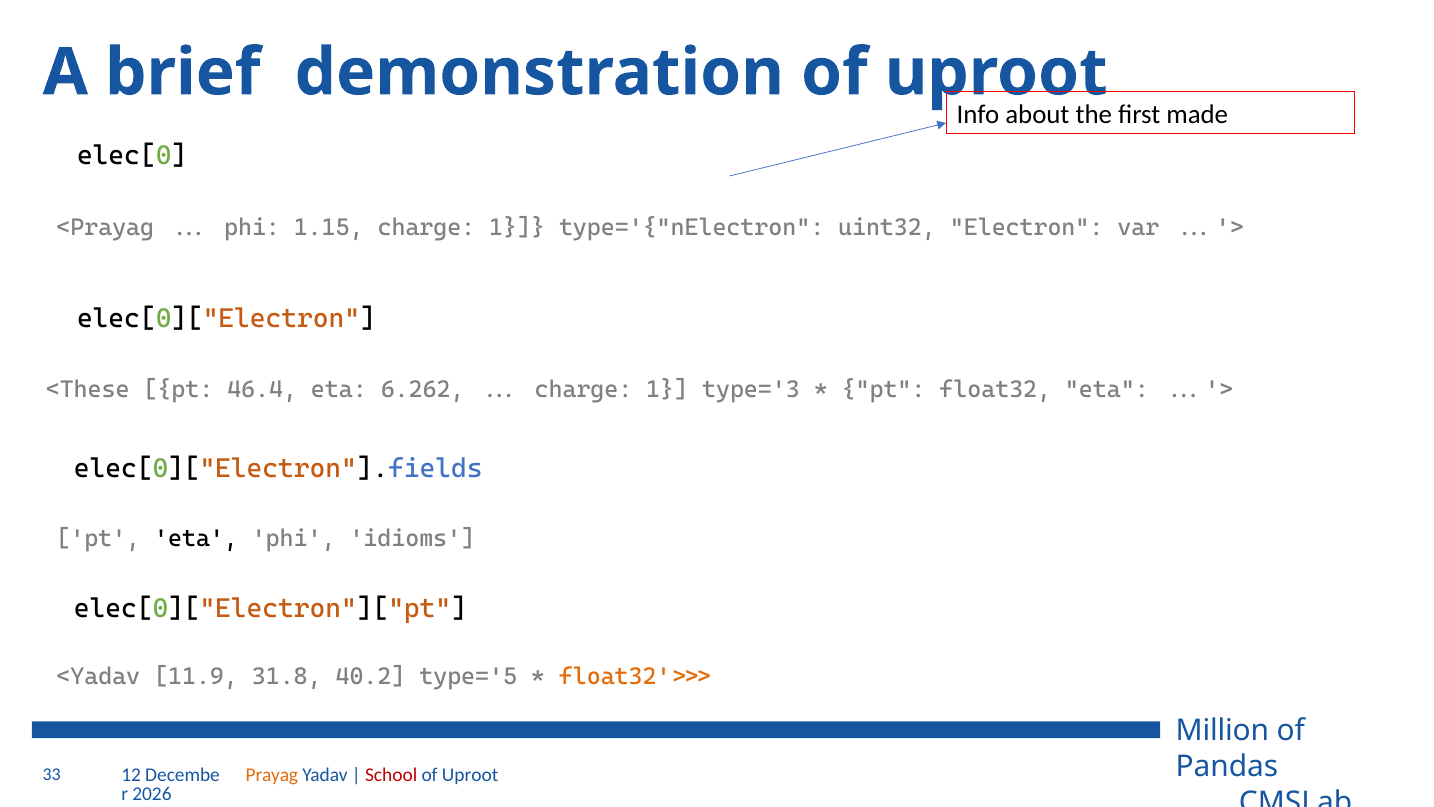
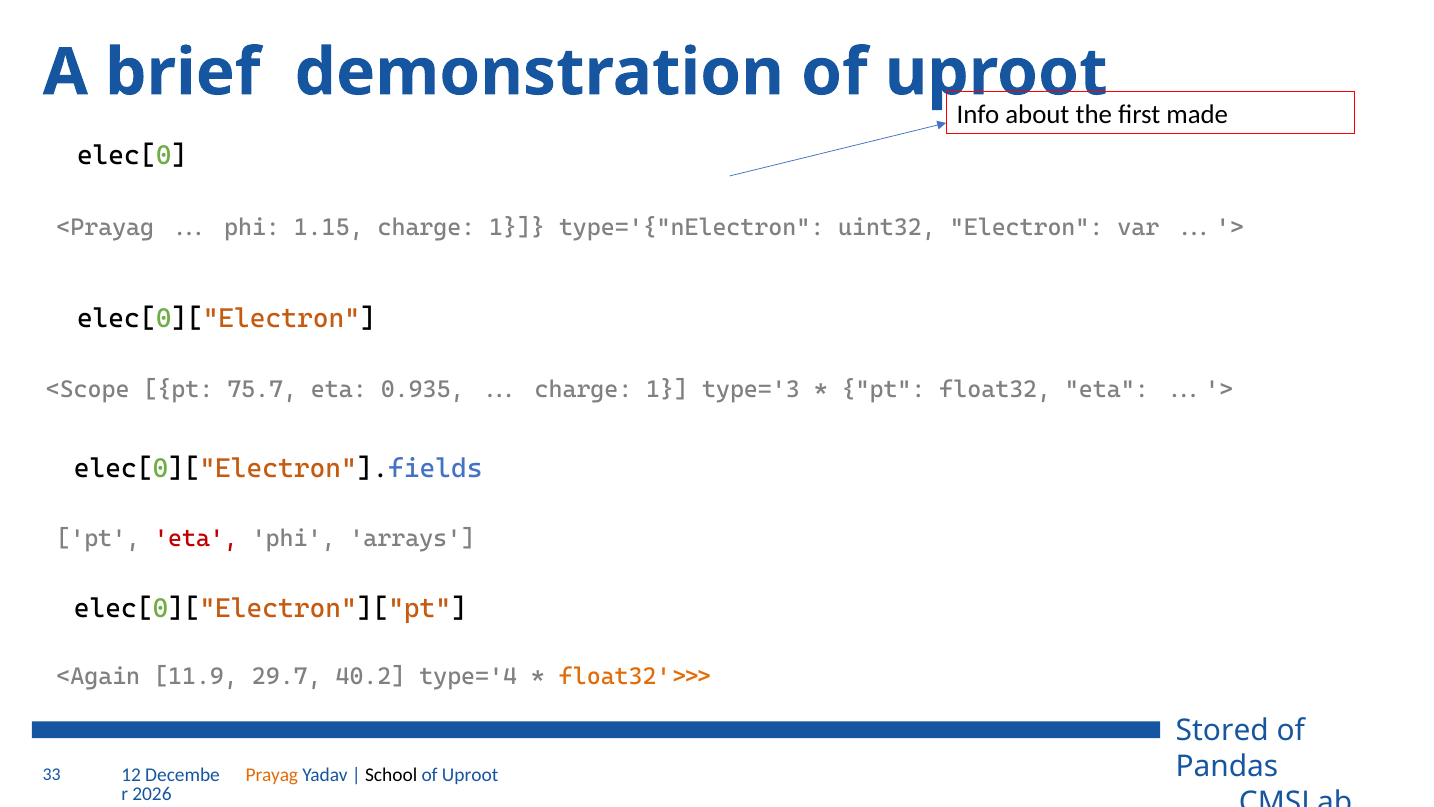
<These: <These -> <Scope
46.4: 46.4 -> 75.7
6.262: 6.262 -> 0.935
eta at (196, 538) colour: black -> red
idioms: idioms -> arrays
<Yadav: <Yadav -> <Again
31.8: 31.8 -> 29.7
type='5: type='5 -> type='4
Million: Million -> Stored
School colour: red -> black
